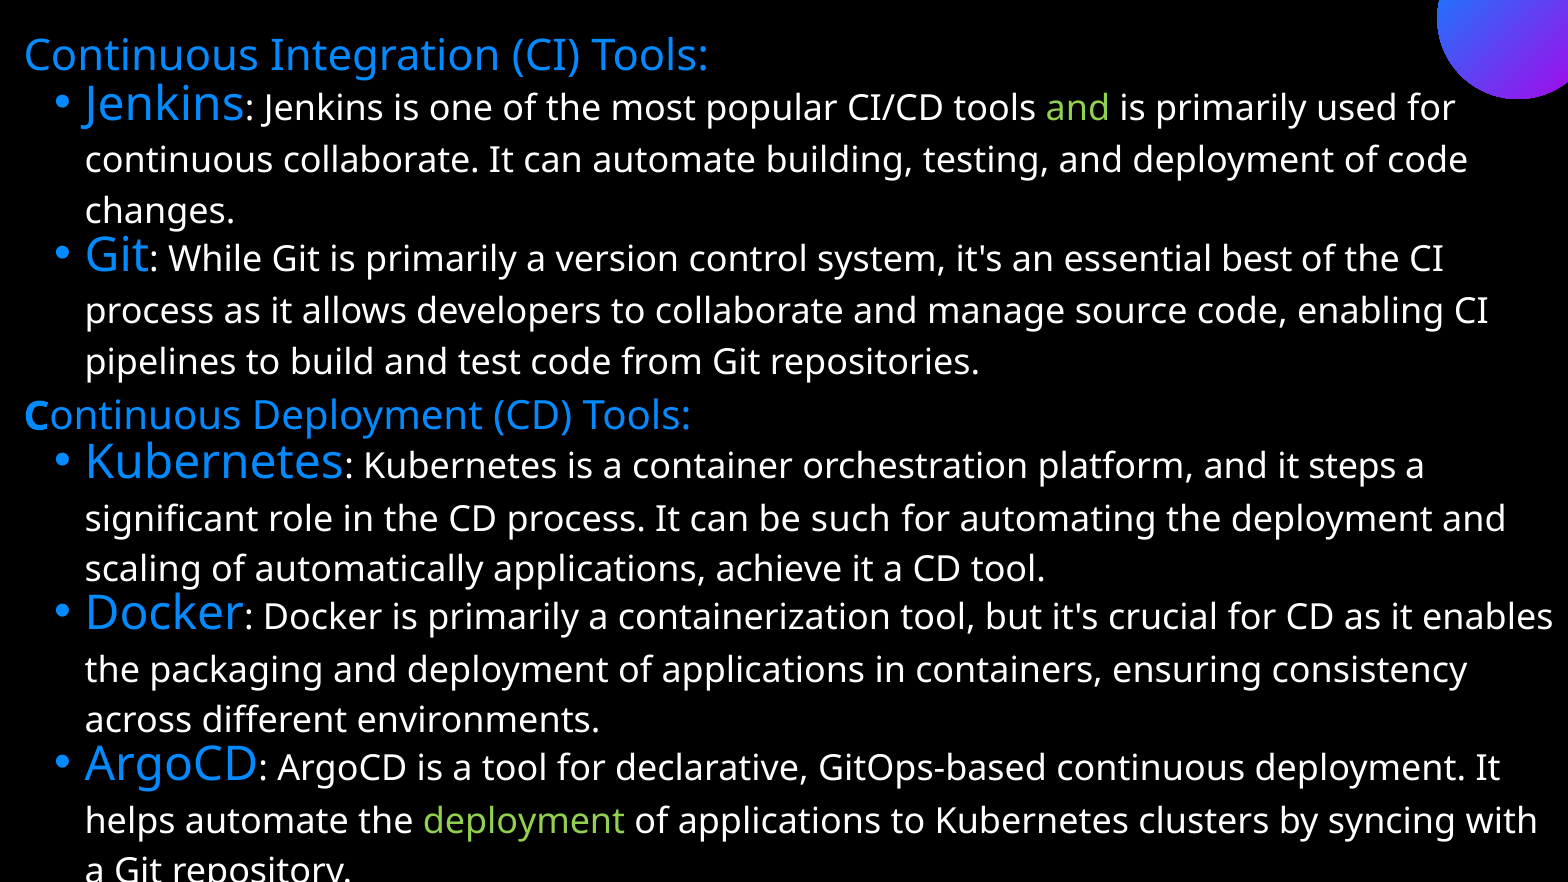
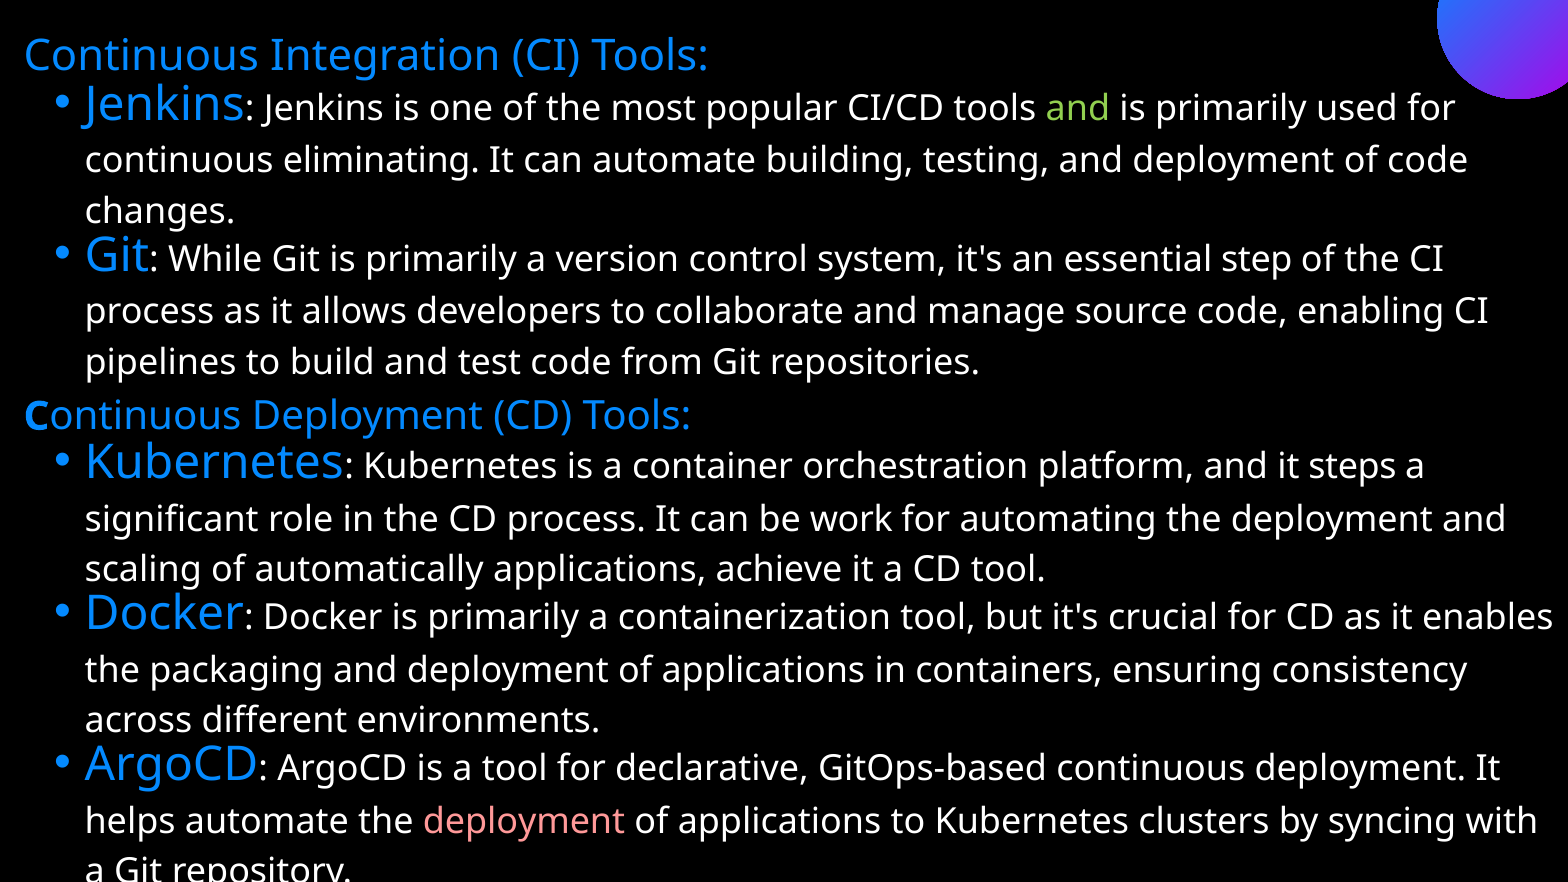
continuous collaborate: collaborate -> eliminating
best: best -> step
such: such -> work
deployment at (524, 821) colour: light green -> pink
